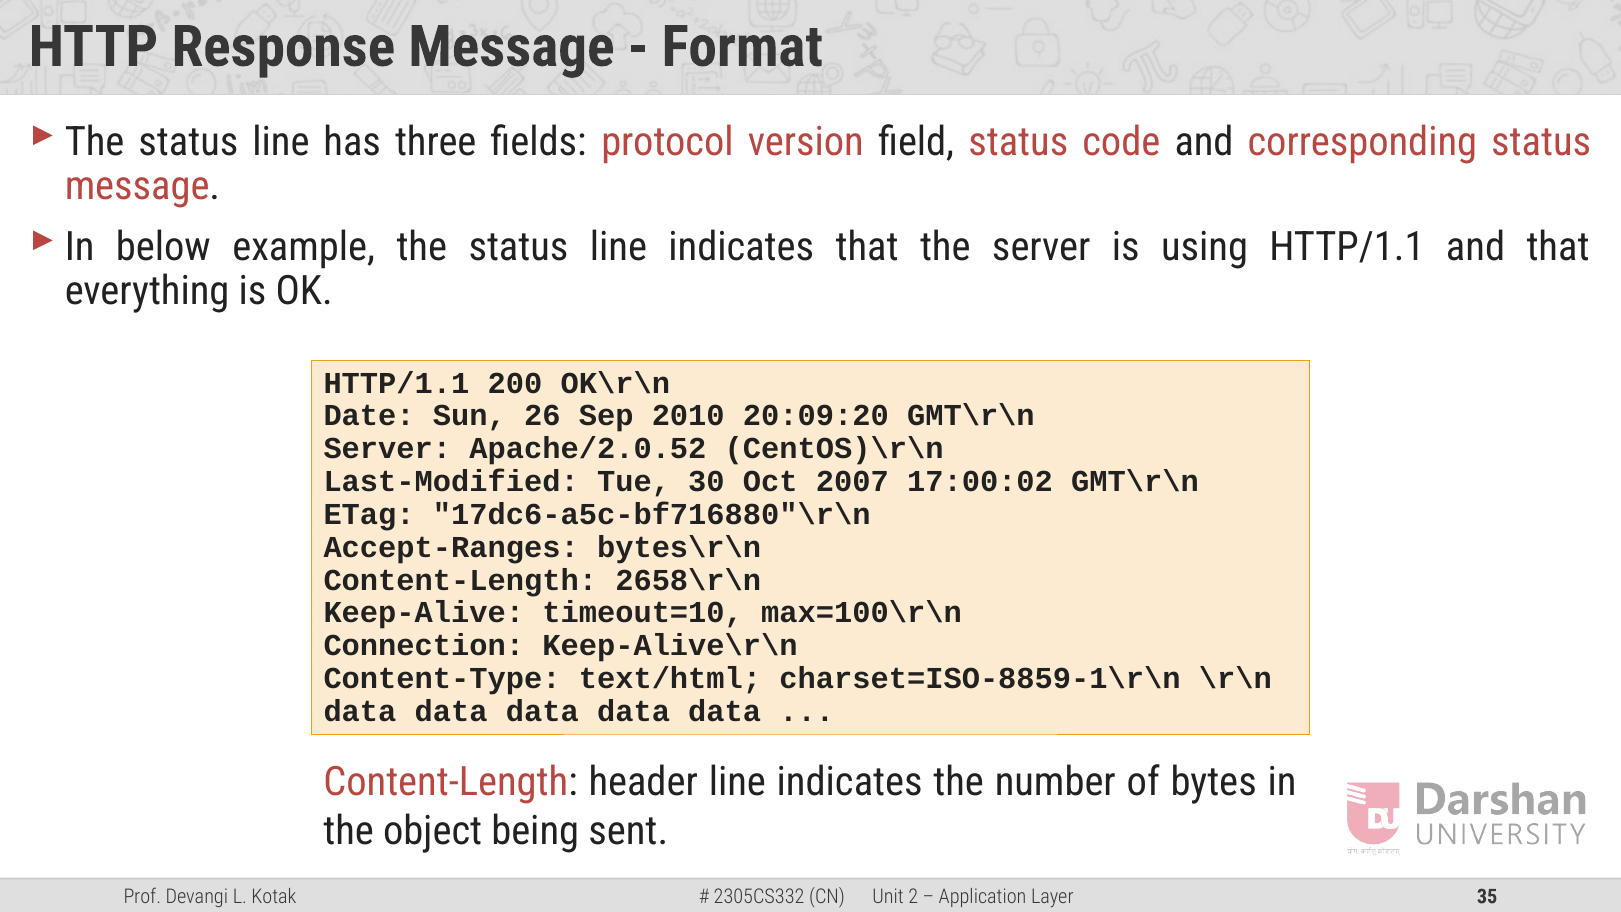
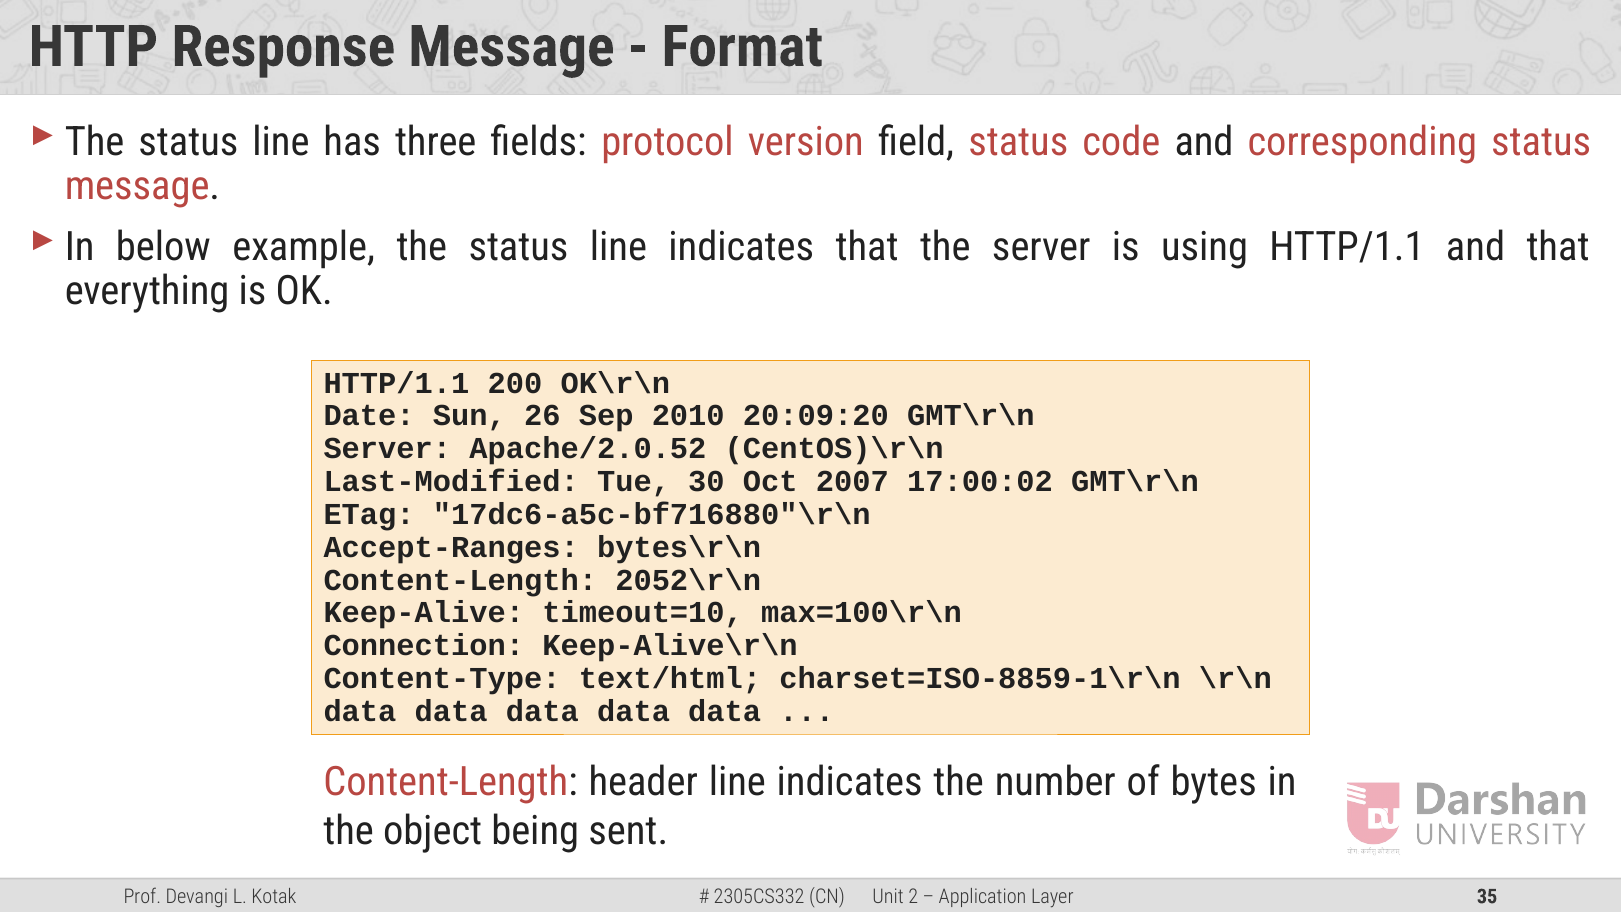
2658\r\n: 2658\r\n -> 2052\r\n
